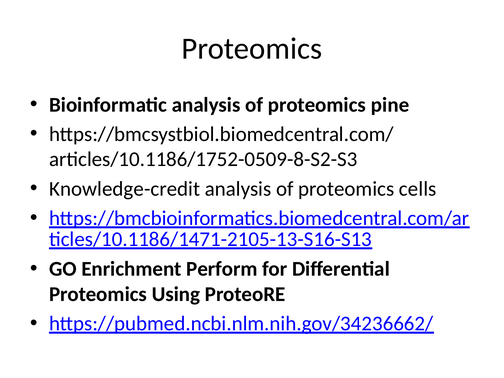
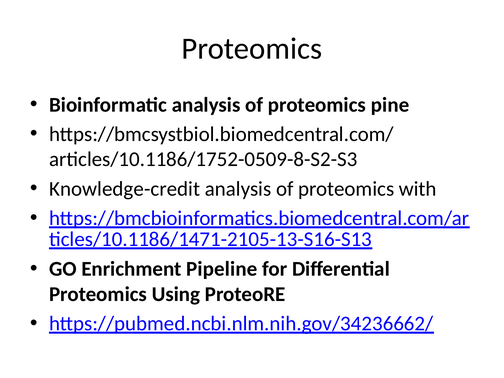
cells: cells -> with
Perform: Perform -> Pipeline
